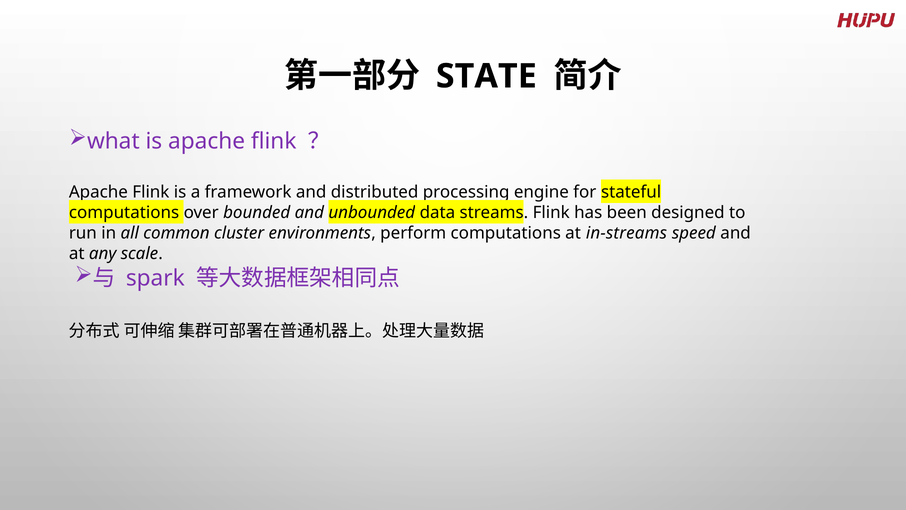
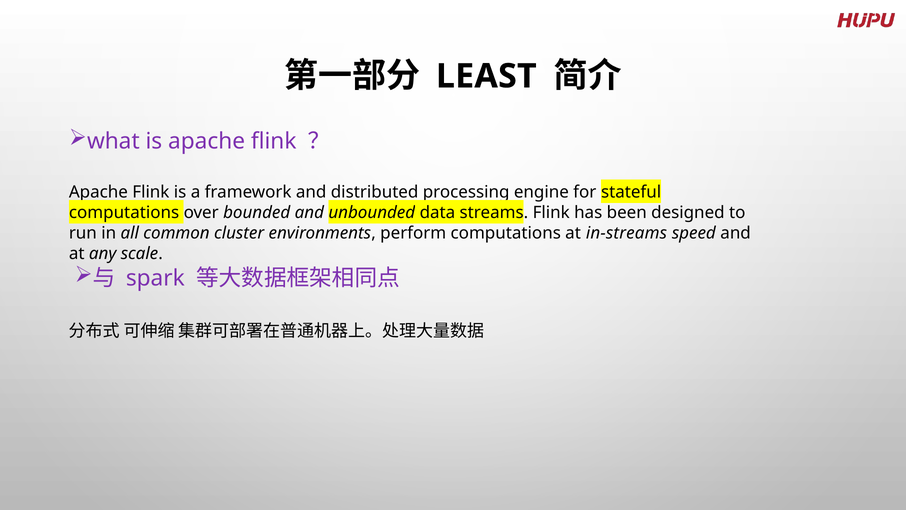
STATE: STATE -> LEAST
